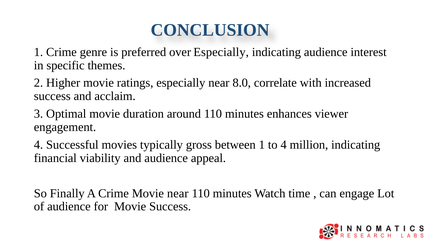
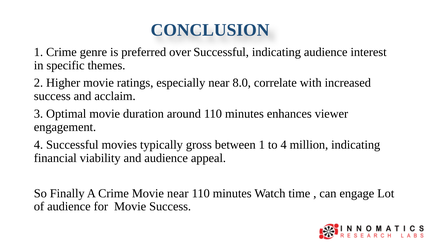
over Especially: Especially -> Successful
